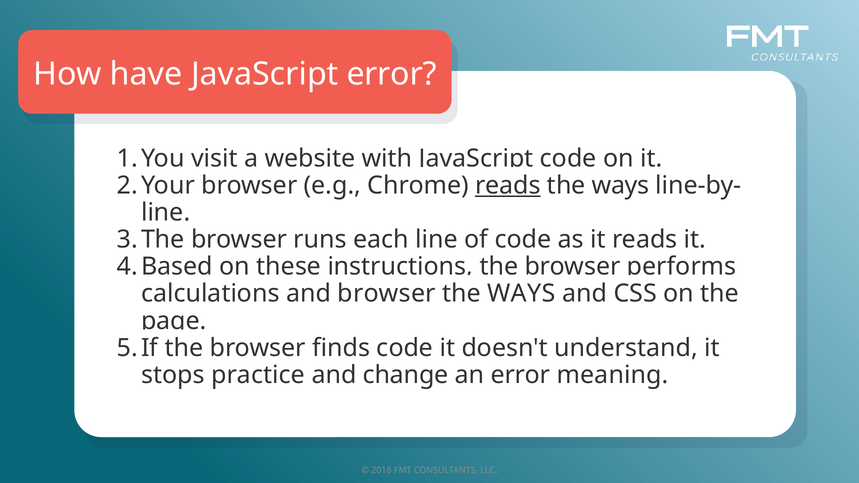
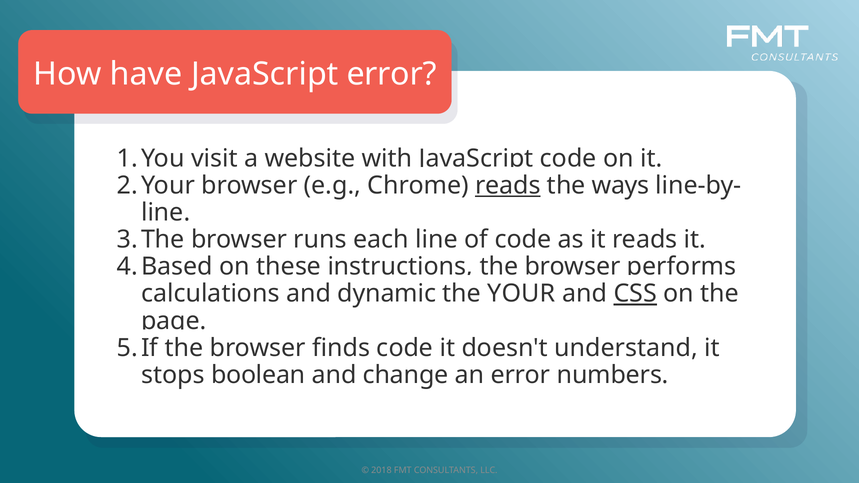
and browser: browser -> dynamic
WAYS at (521, 294): WAYS -> YOUR
CSS underline: none -> present
practice: practice -> boolean
meaning: meaning -> numbers
